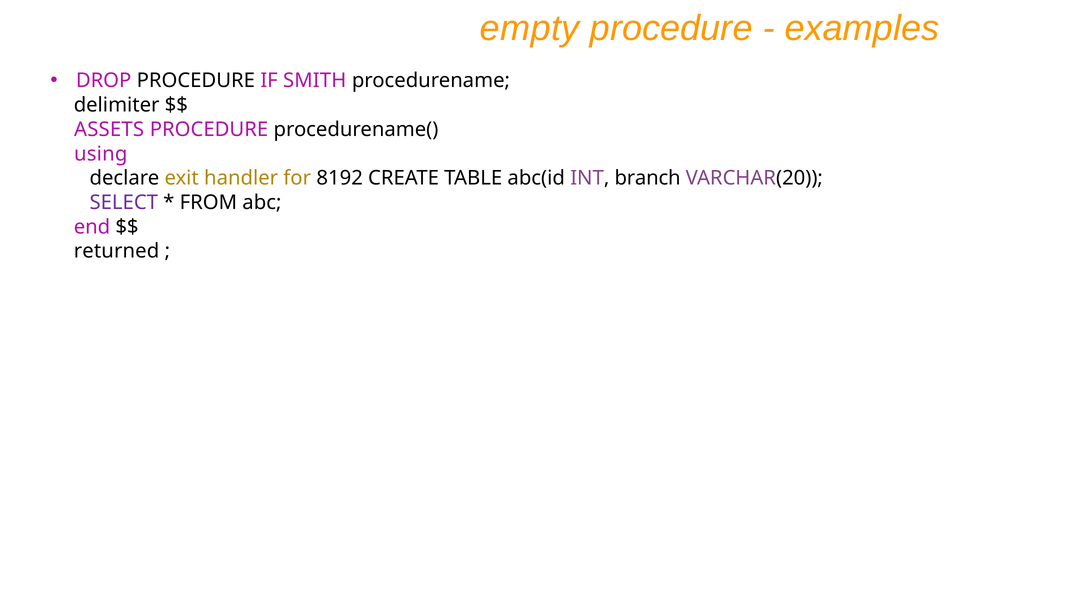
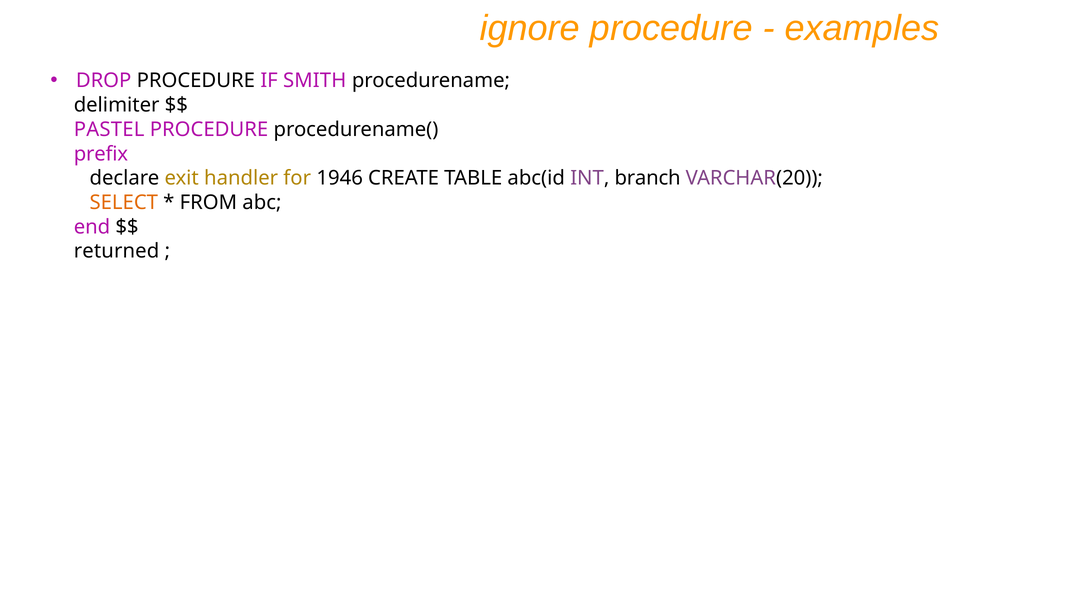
empty: empty -> ignore
ASSETS: ASSETS -> PASTEL
using: using -> prefix
8192: 8192 -> 1946
SELECT colour: purple -> orange
